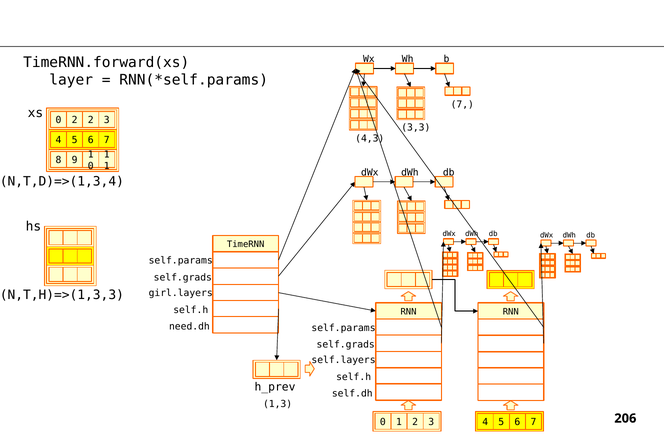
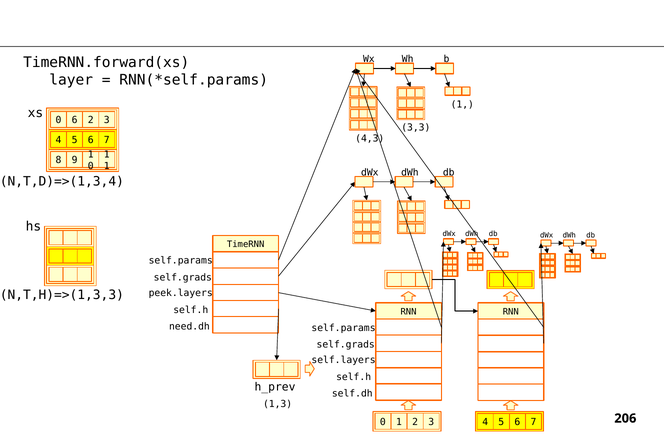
7 at (462, 104): 7 -> 1
0 2: 2 -> 6
girl.layers: girl.layers -> peek.layers
